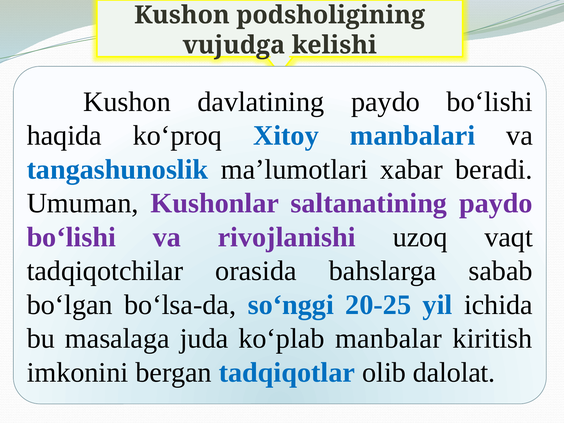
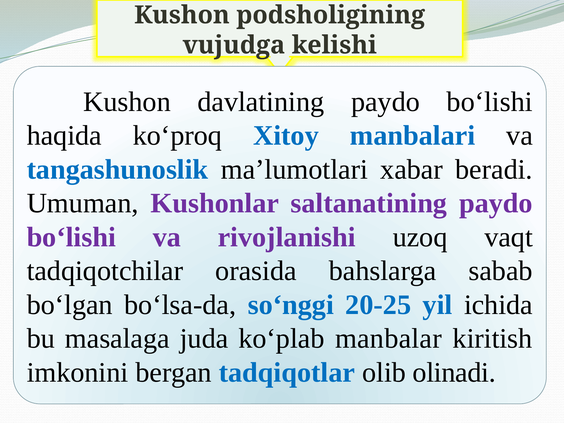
dalolat: dalolat -> olinadi
